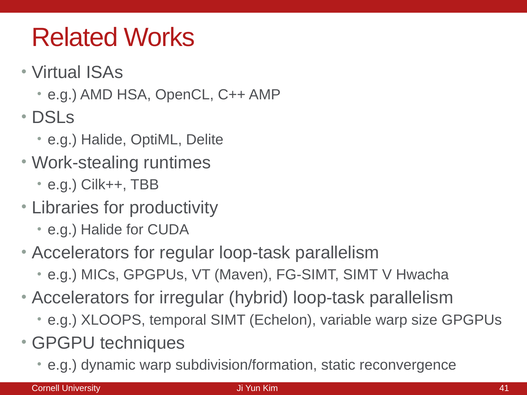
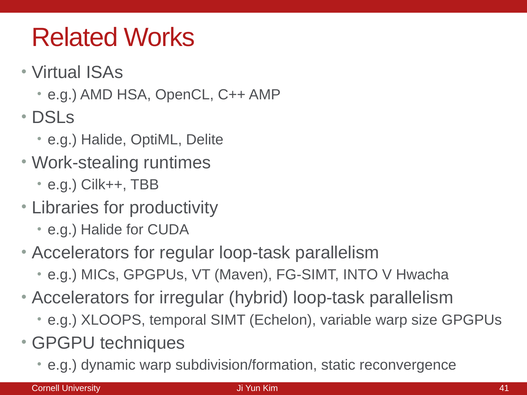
FG-SIMT SIMT: SIMT -> INTO
